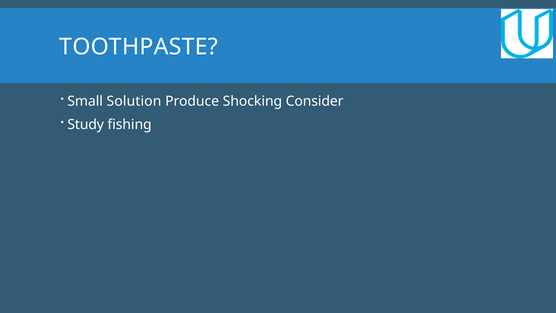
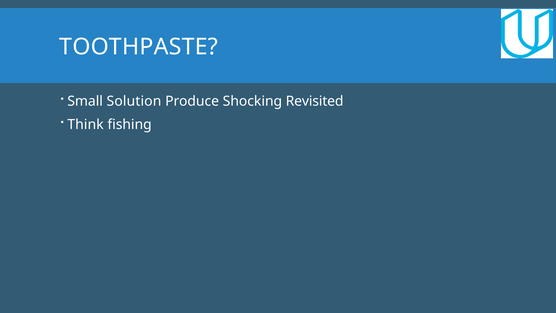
Consider: Consider -> Revisited
Study: Study -> Think
